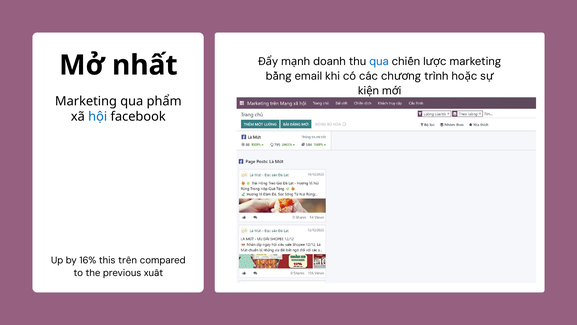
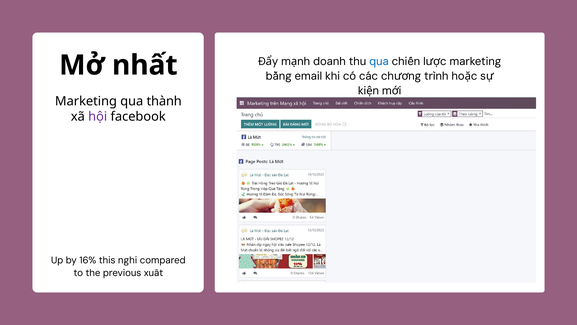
phẩm: phẩm -> thành
hội colour: blue -> purple
trên: trên -> nghi
